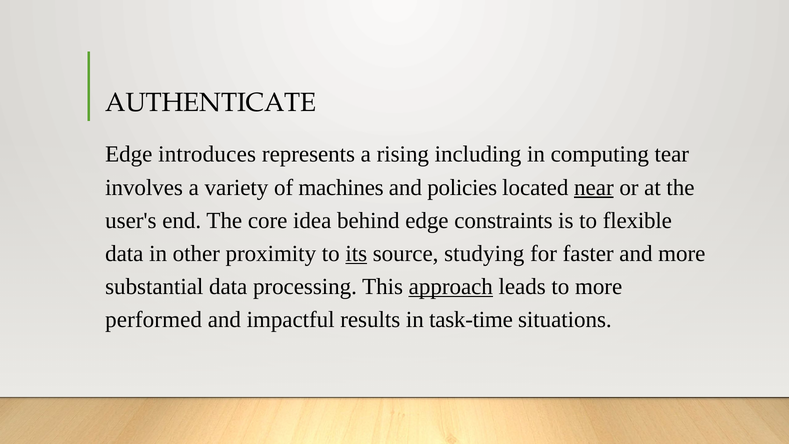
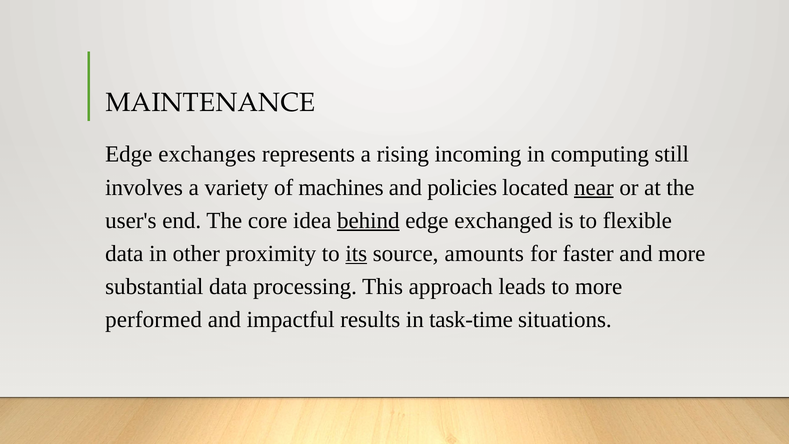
AUTHENTICATE: AUTHENTICATE -> MAINTENANCE
introduces: introduces -> exchanges
including: including -> incoming
tear: tear -> still
behind underline: none -> present
constraints: constraints -> exchanged
studying: studying -> amounts
approach underline: present -> none
